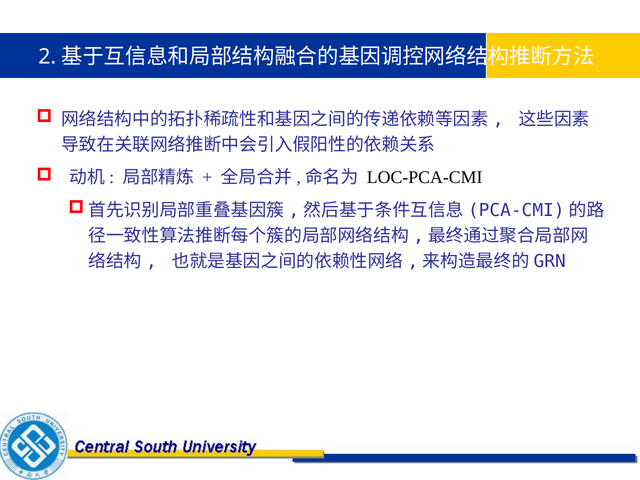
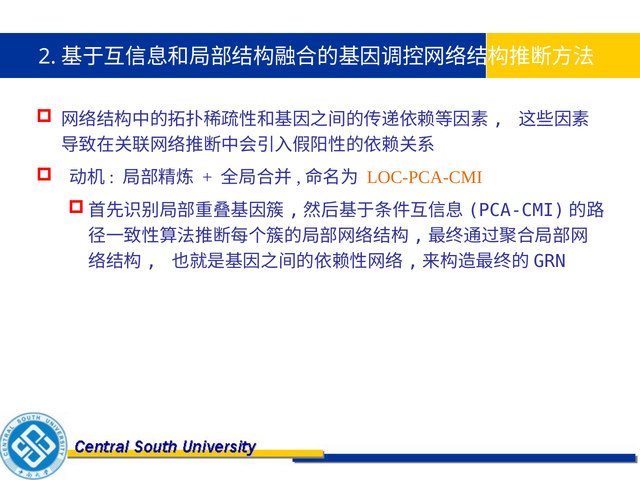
LOC-PCA-CMI colour: black -> orange
